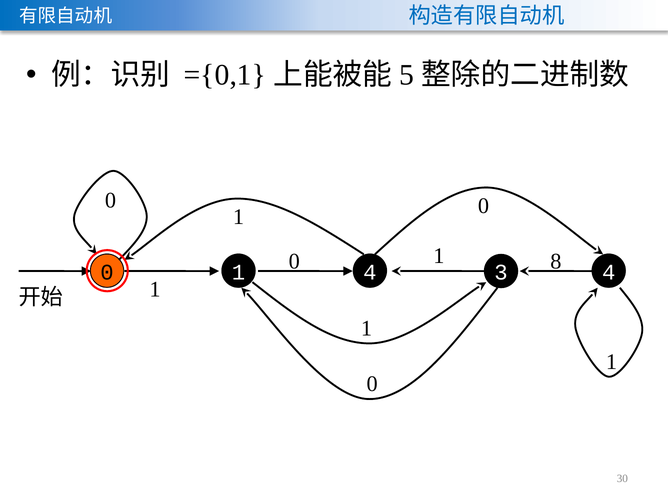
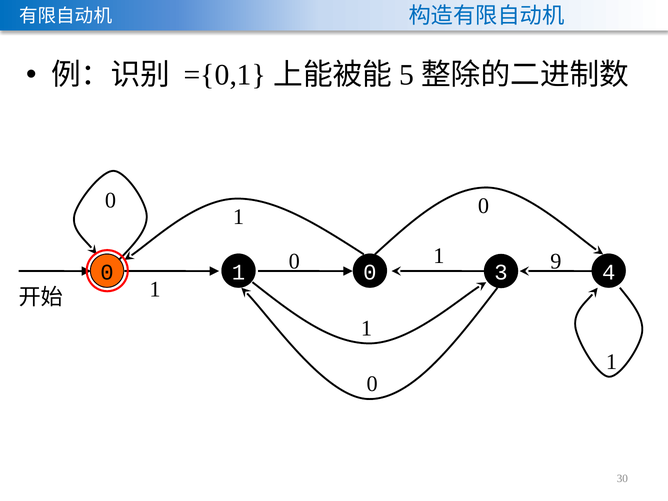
8: 8 -> 9
4 at (370, 272): 4 -> 0
